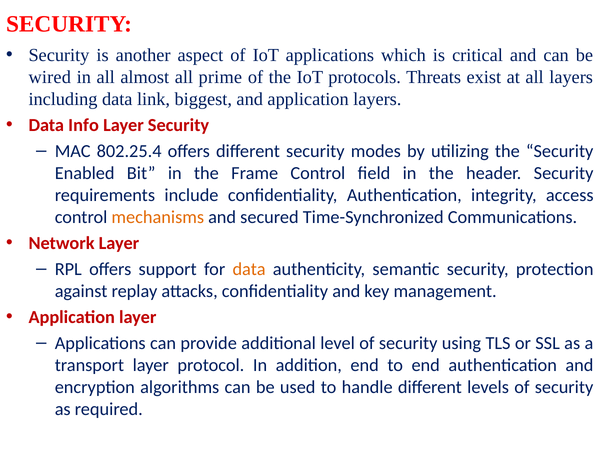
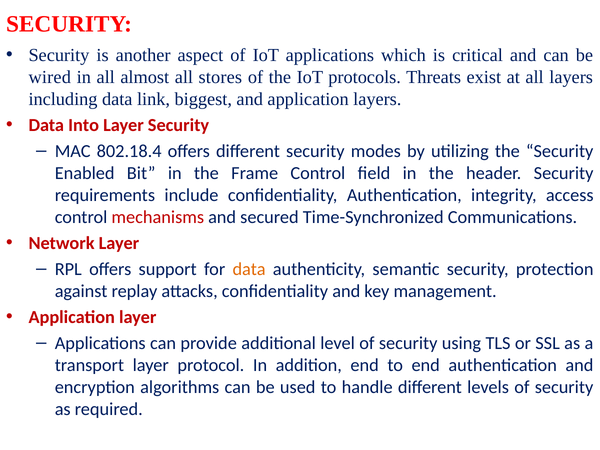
prime: prime -> stores
Info: Info -> Into
802.25.4: 802.25.4 -> 802.18.4
mechanisms colour: orange -> red
